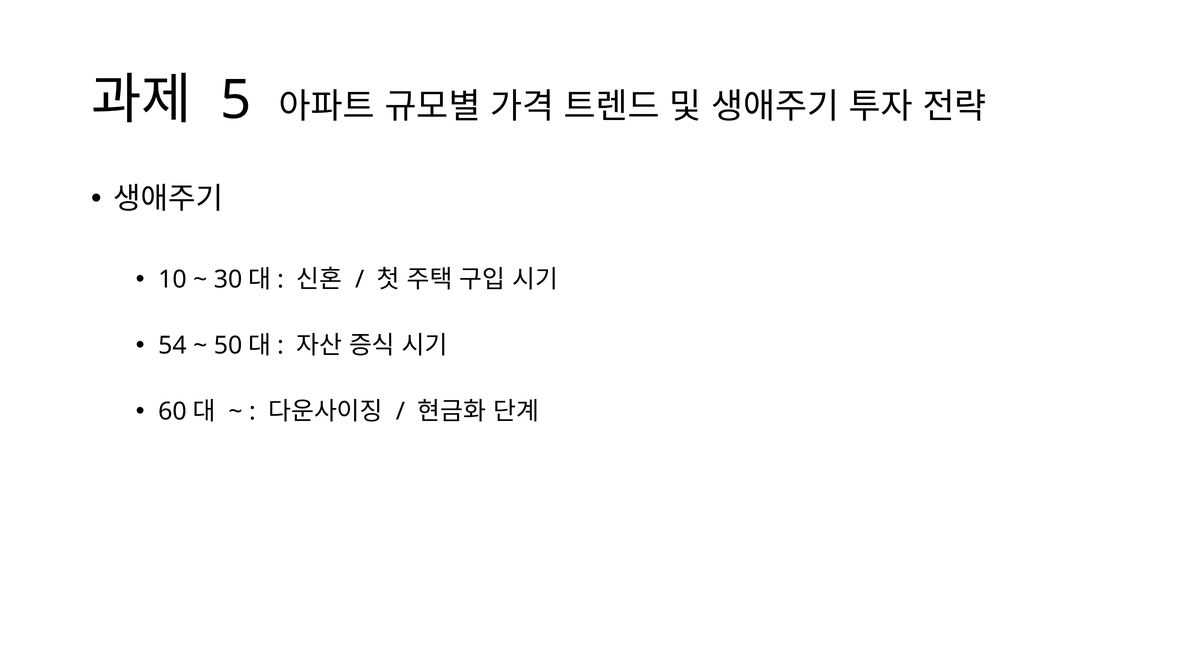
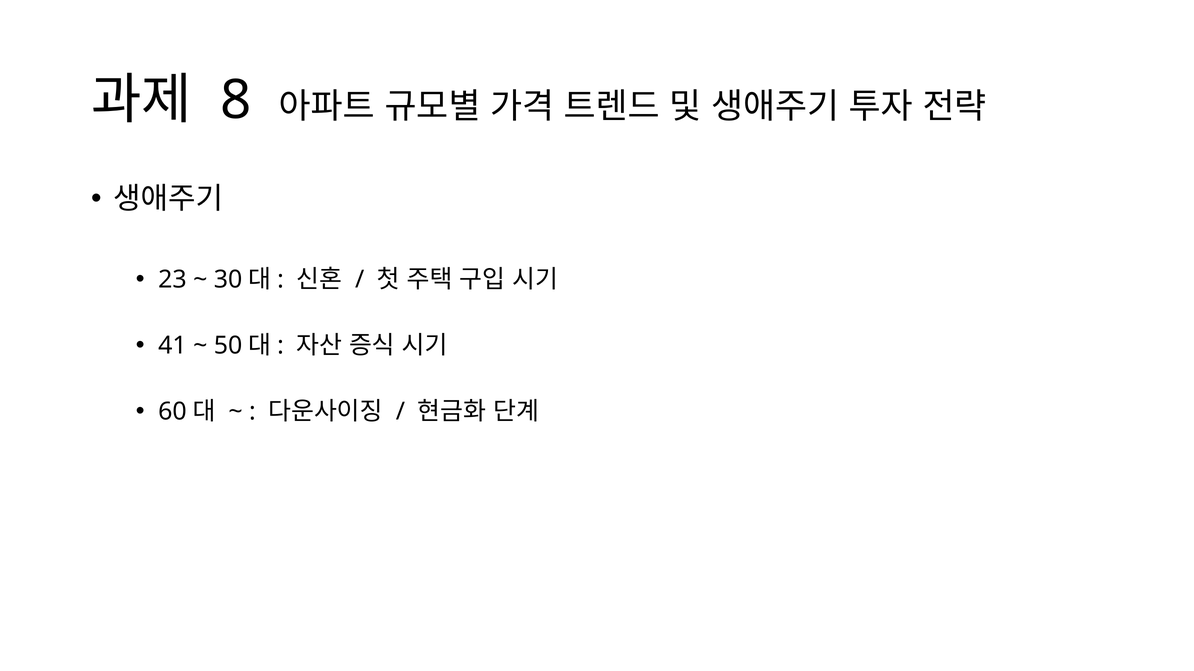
5: 5 -> 8
10: 10 -> 23
54: 54 -> 41
